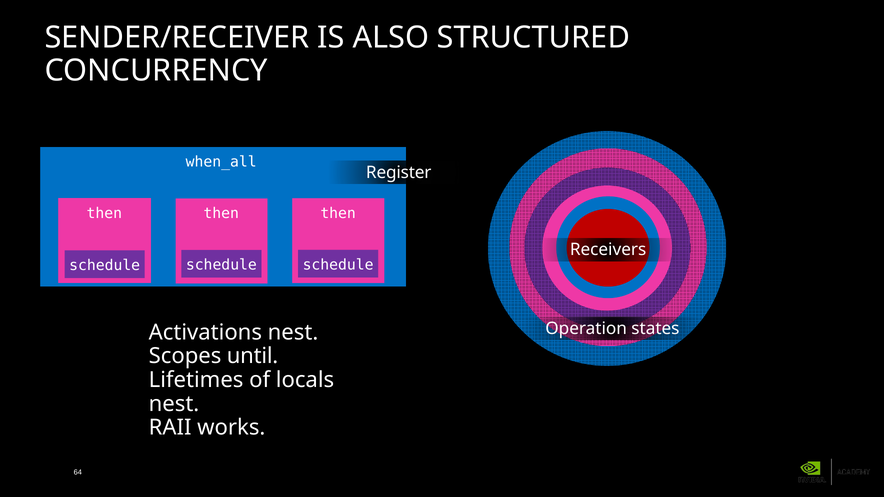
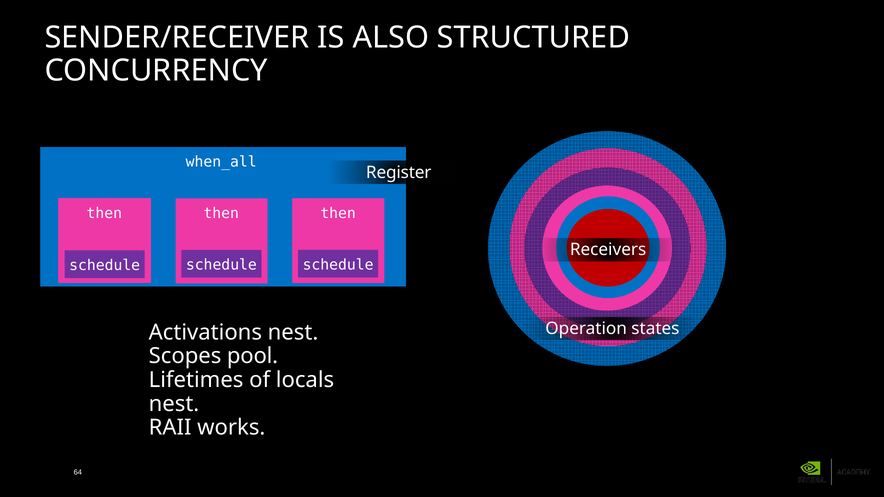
until: until -> pool
